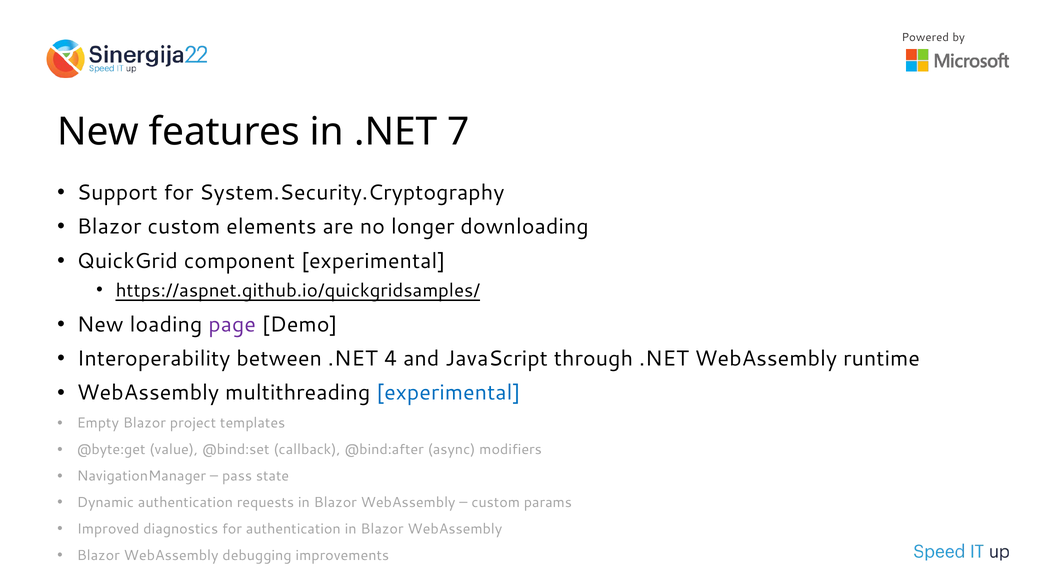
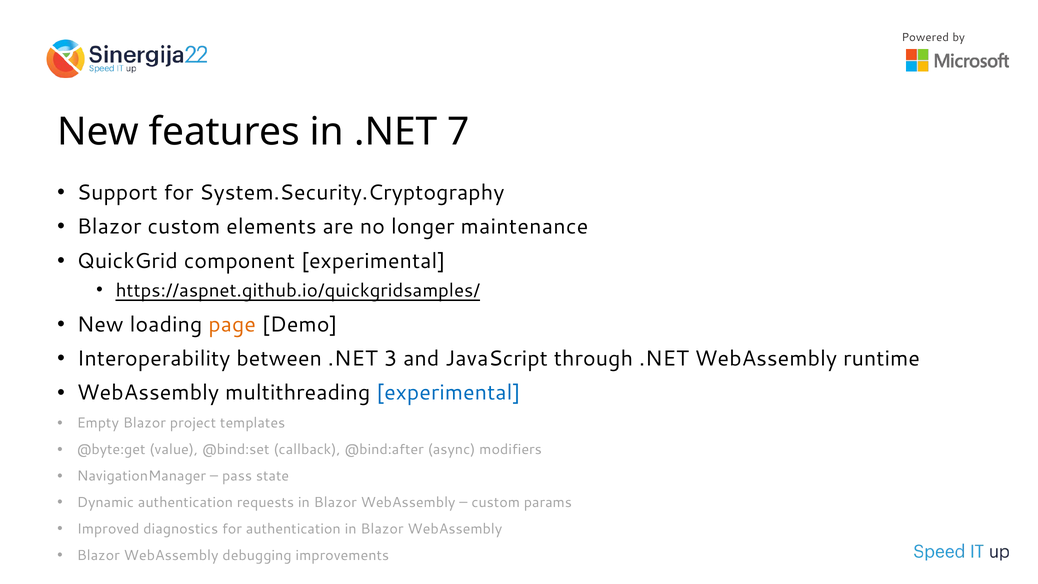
downloading: downloading -> maintenance
page colour: purple -> orange
4: 4 -> 3
